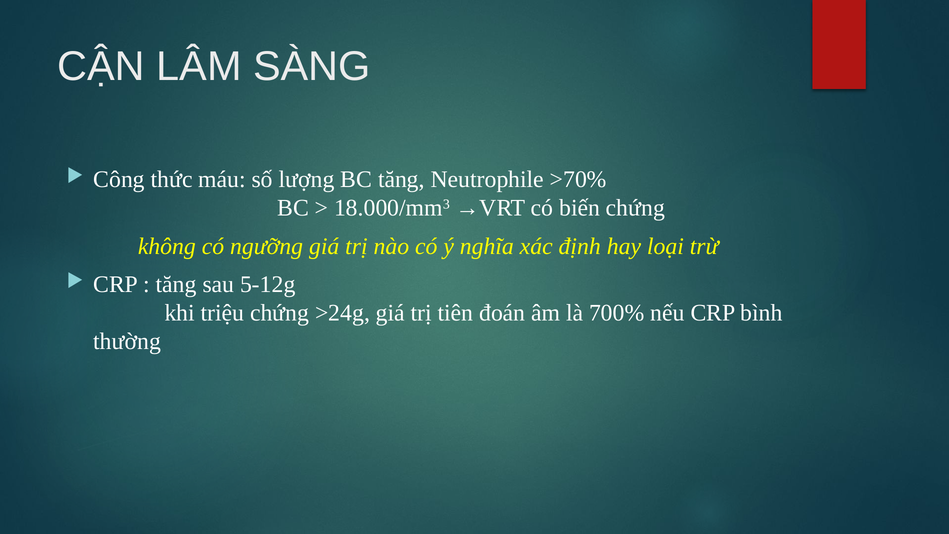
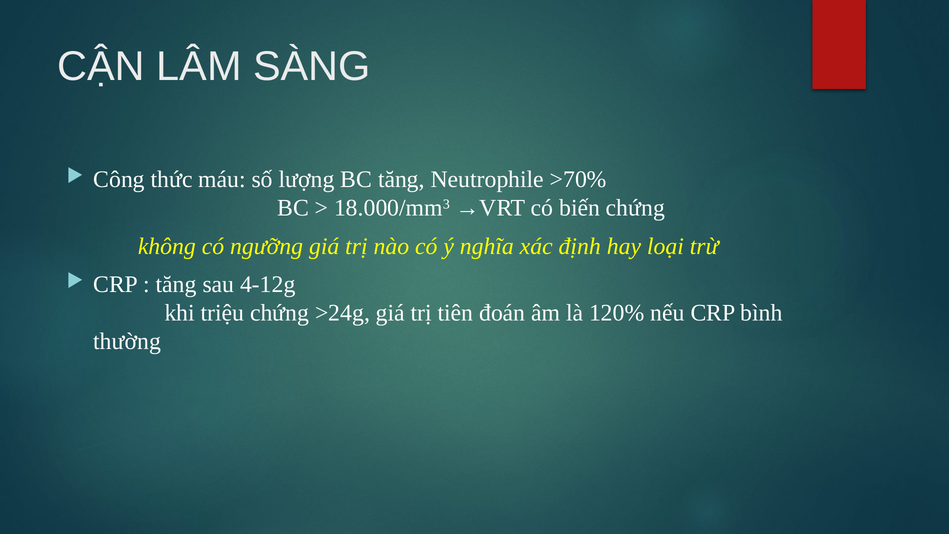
5-12g: 5-12g -> 4-12g
700%: 700% -> 120%
